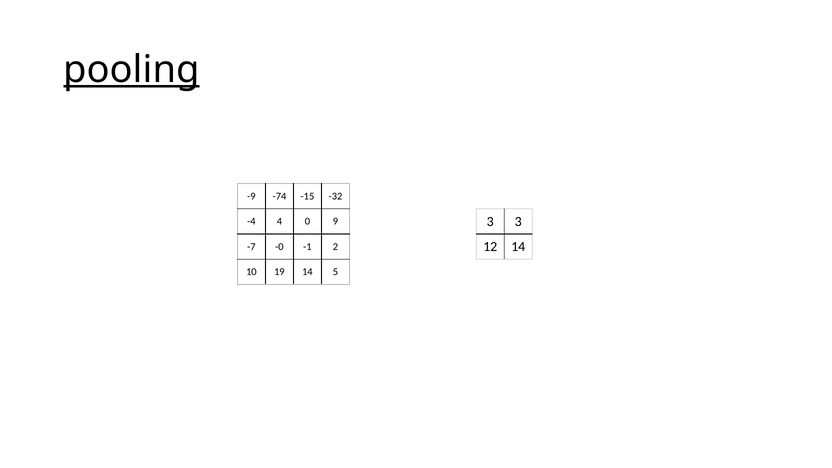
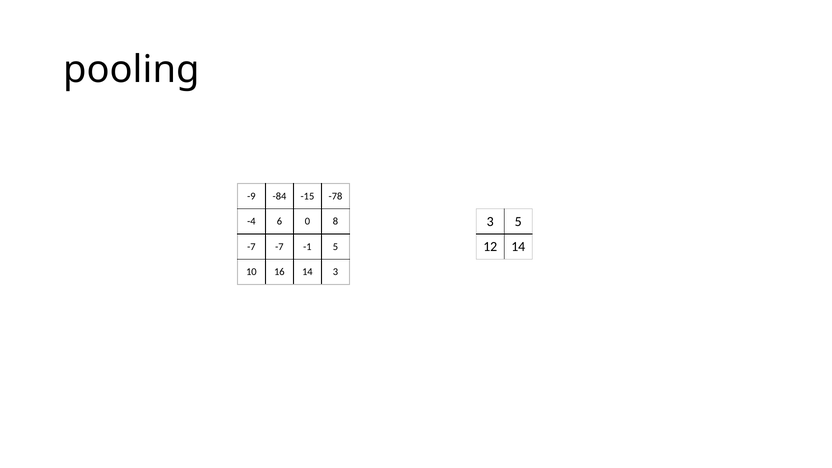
pooling underline: present -> none
-74: -74 -> -84
-32: -32 -> -78
3 3: 3 -> 5
4: 4 -> 6
9: 9 -> 8
-7 -0: -0 -> -7
-1 2: 2 -> 5
19: 19 -> 16
14 5: 5 -> 3
